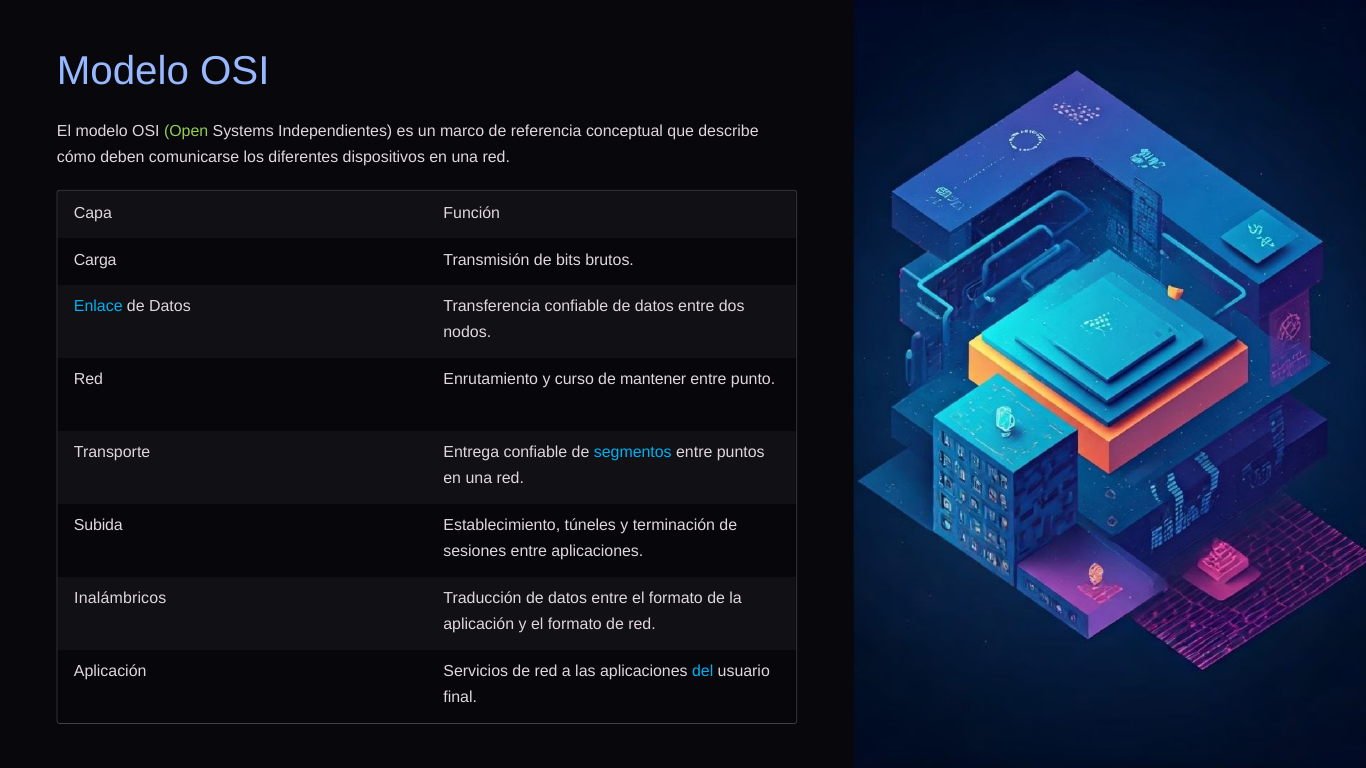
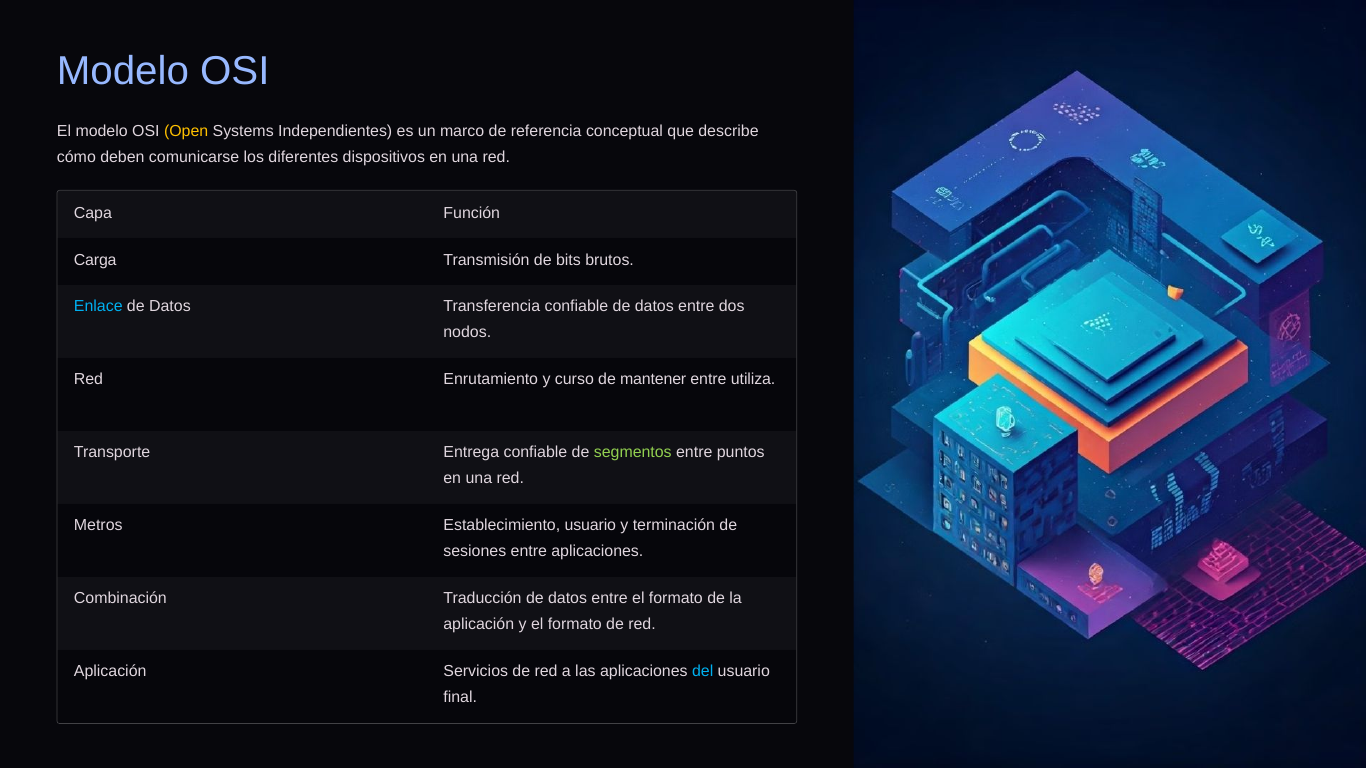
Open colour: light green -> yellow
punto: punto -> utiliza
segmentos colour: light blue -> light green
Subida: Subida -> Metros
Establecimiento túneles: túneles -> usuario
Inalámbricos: Inalámbricos -> Combinación
